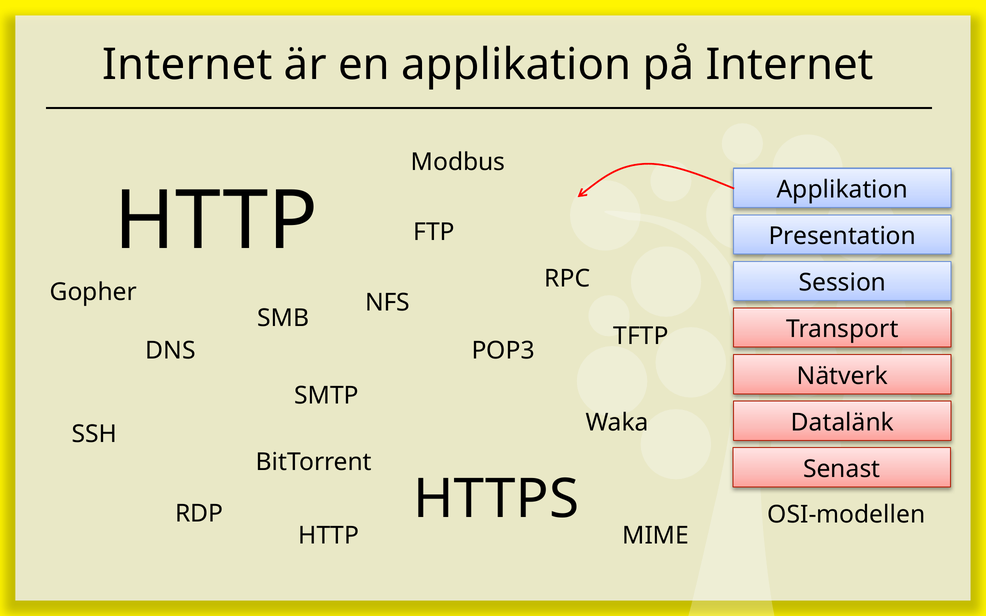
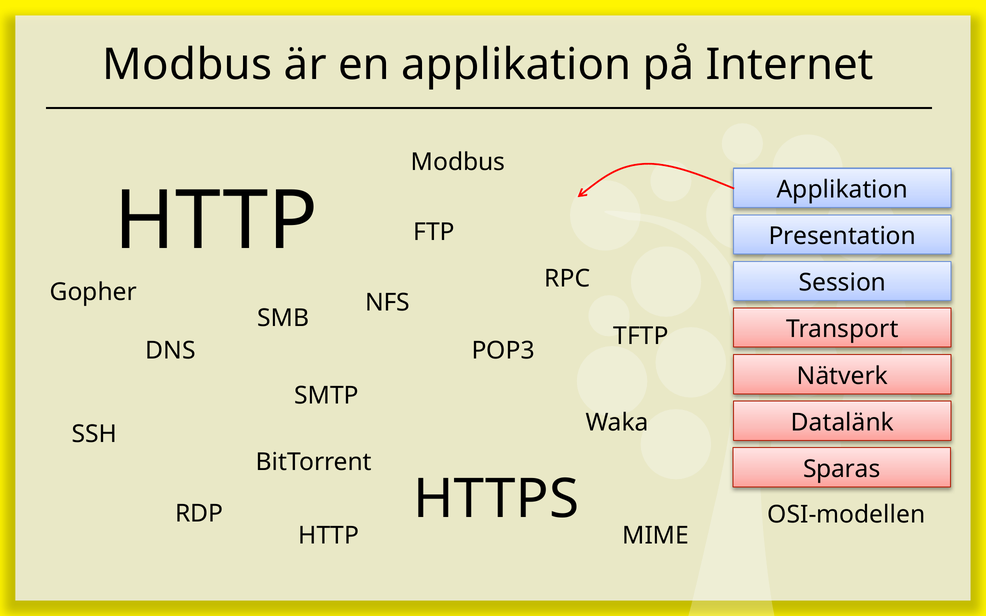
Internet at (187, 65): Internet -> Modbus
Senast: Senast -> Sparas
